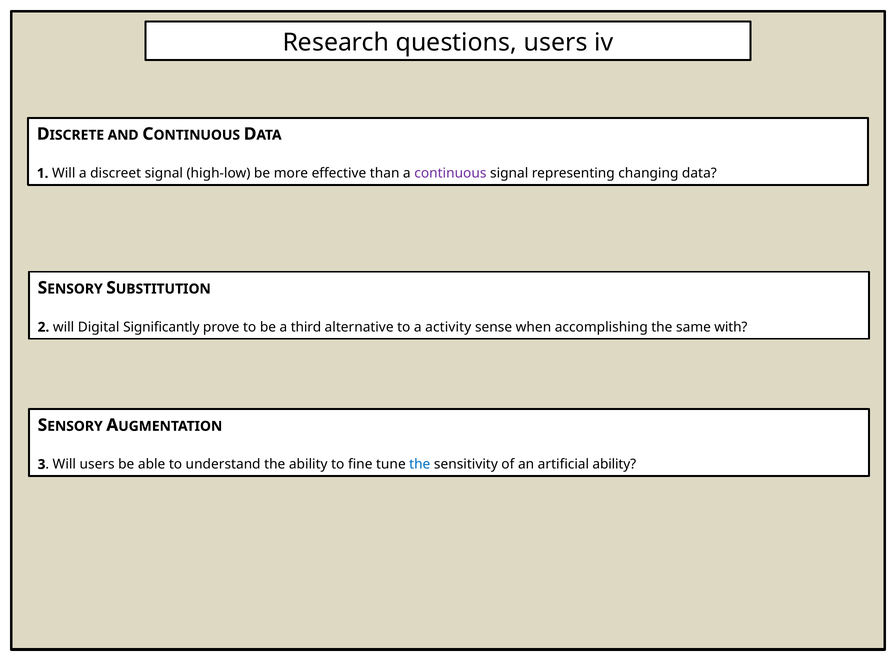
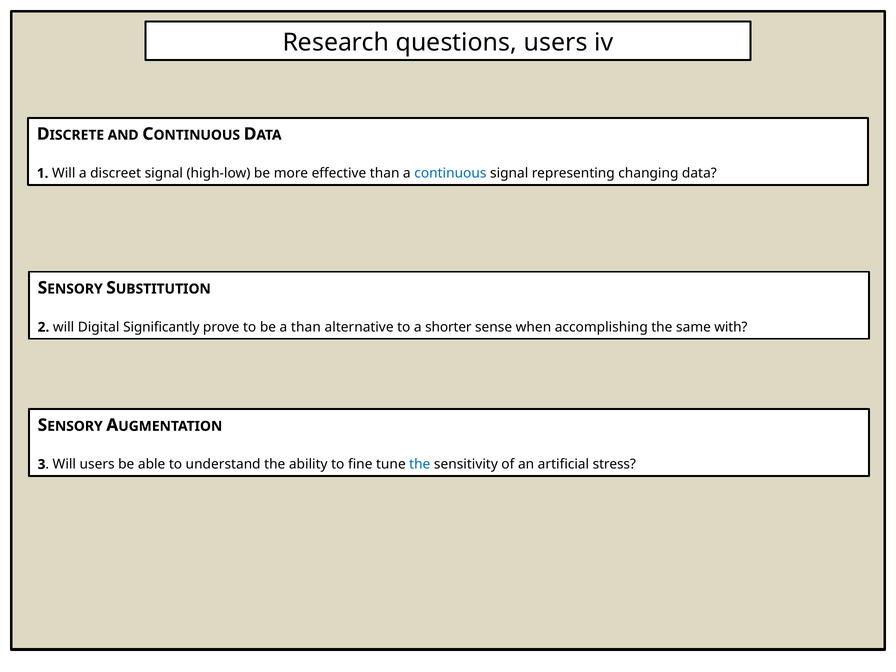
continuous at (450, 173) colour: purple -> blue
a third: third -> than
activity: activity -> shorter
artificial ability: ability -> stress
